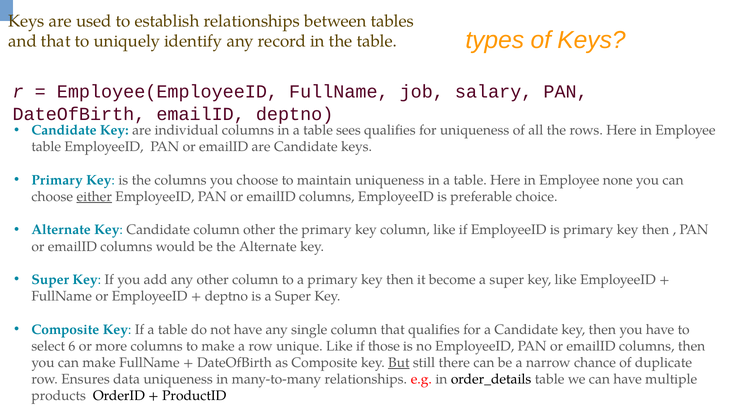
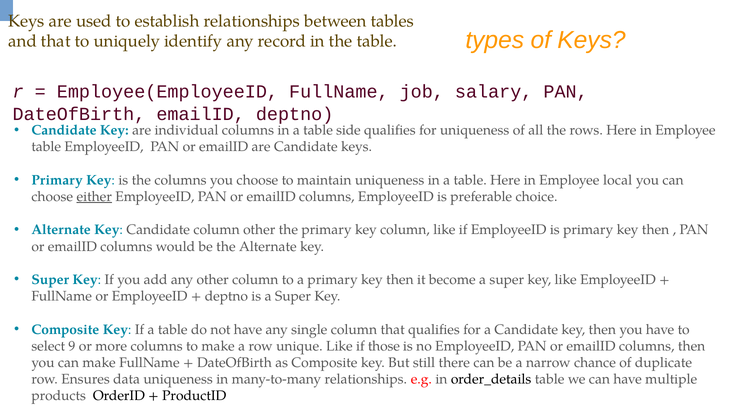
sees: sees -> side
none: none -> local
6: 6 -> 9
But underline: present -> none
